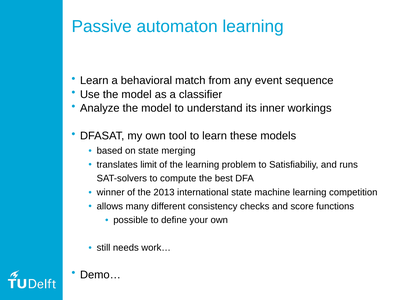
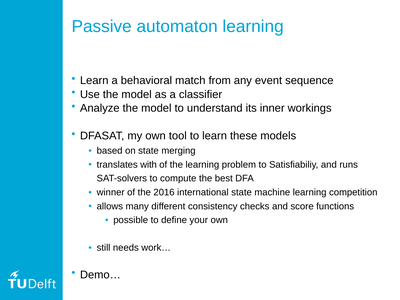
limit: limit -> with
2013: 2013 -> 2016
